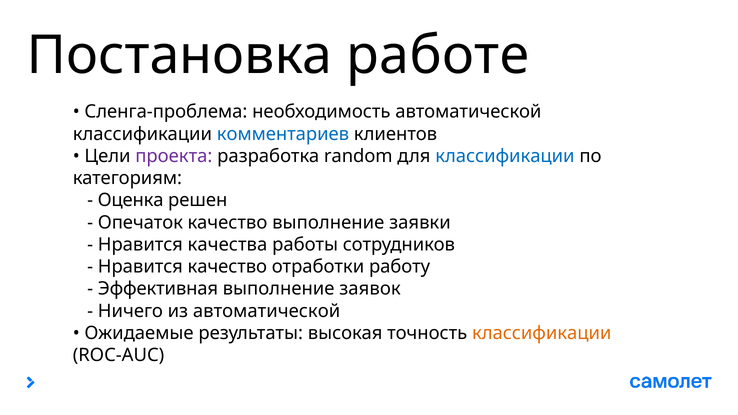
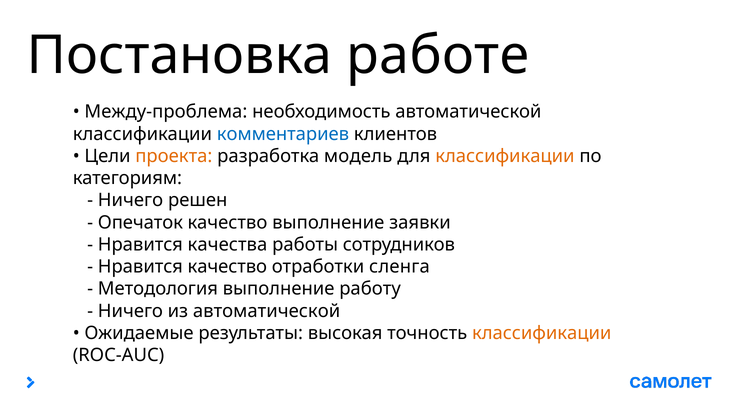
Сленга-проблема: Сленга-проблема -> Между-проблема
проекта colour: purple -> orange
random: random -> модель
классификации at (505, 156) colour: blue -> orange
Оценка at (131, 200): Оценка -> Ничего
работу: работу -> сленга
Эффективная: Эффективная -> Методология
заявок: заявок -> работу
